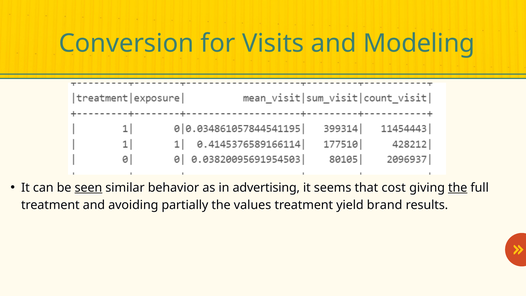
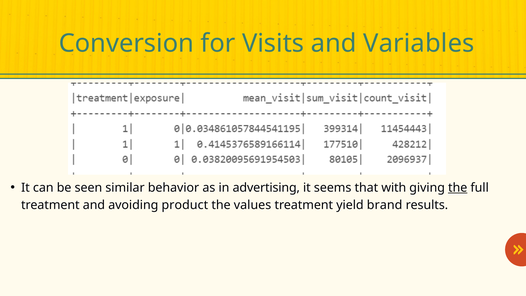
Modeling: Modeling -> Variables
seen underline: present -> none
cost: cost -> with
partially: partially -> product
